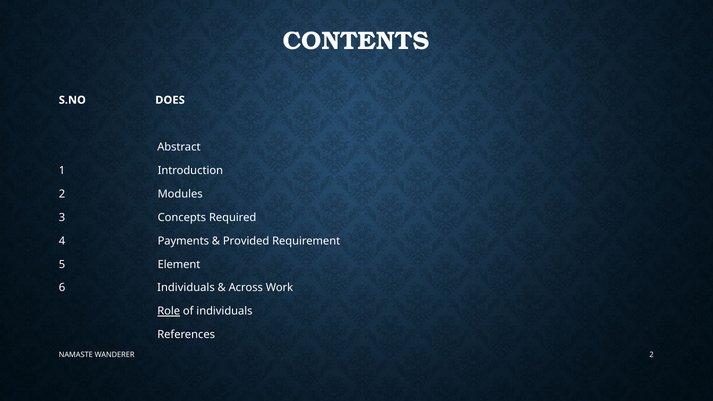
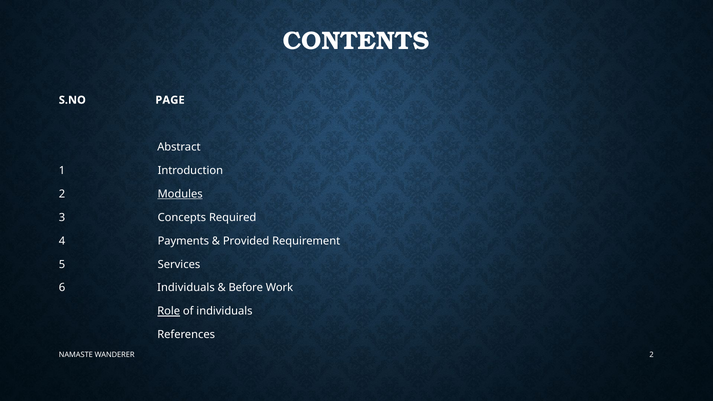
DOES: DOES -> PAGE
Modules underline: none -> present
Element: Element -> Services
Across: Across -> Before
